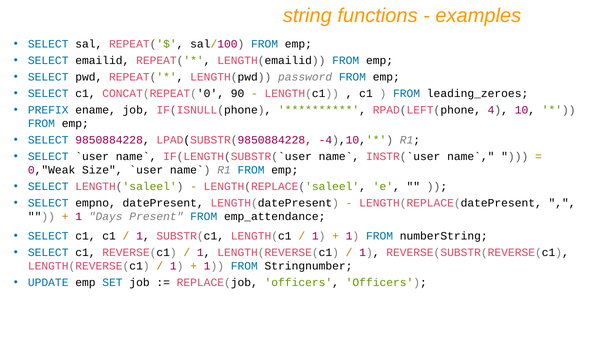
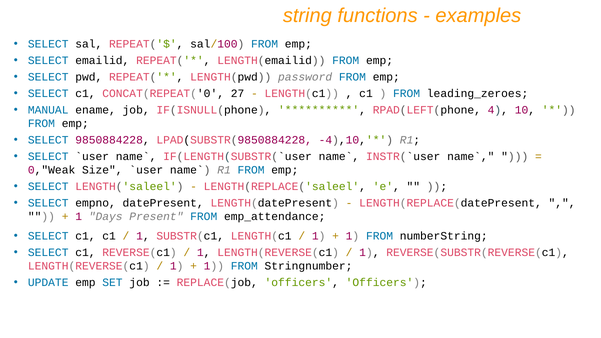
90: 90 -> 27
PREFIX: PREFIX -> MANUAL
